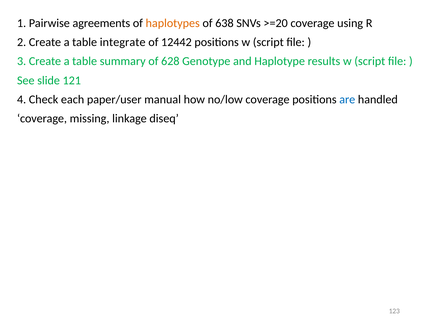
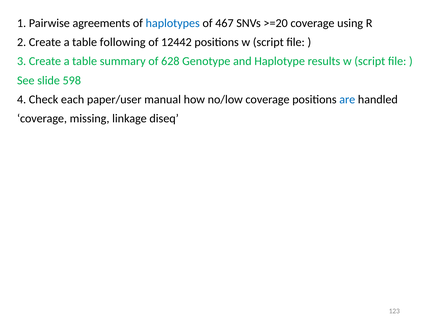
haplotypes colour: orange -> blue
638: 638 -> 467
integrate: integrate -> following
121: 121 -> 598
